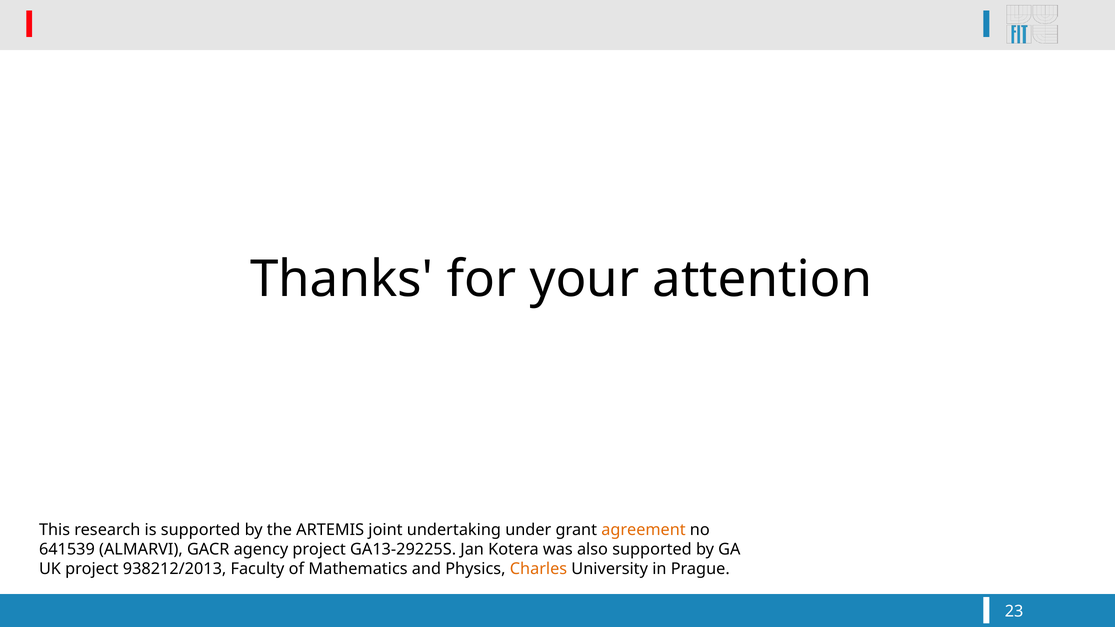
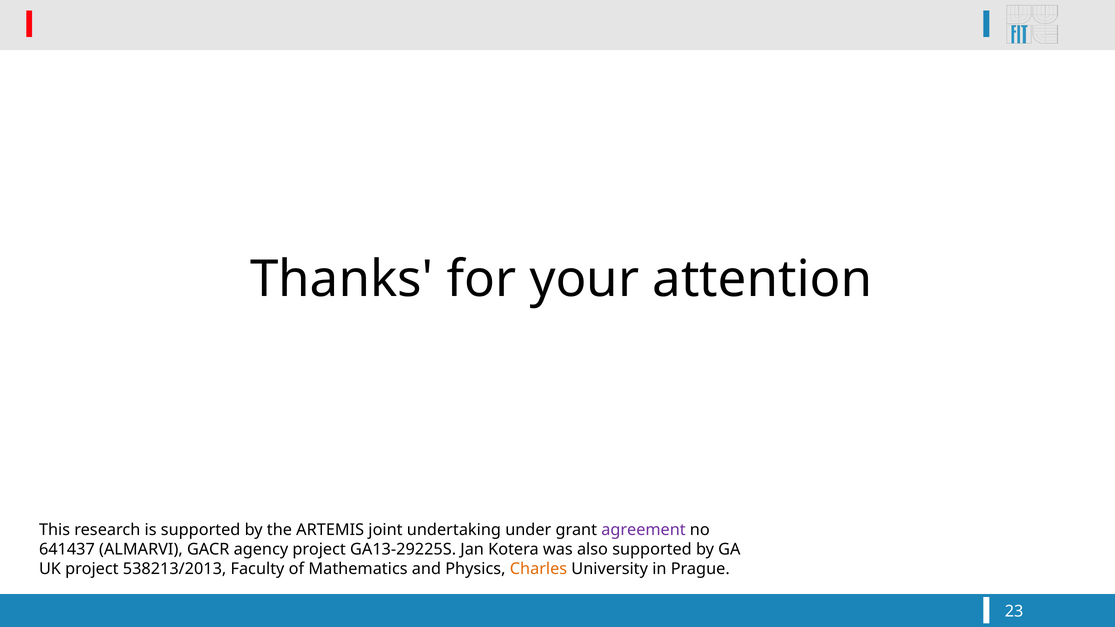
agreement colour: orange -> purple
641539: 641539 -> 641437
938212/2013: 938212/2013 -> 538213/2013
